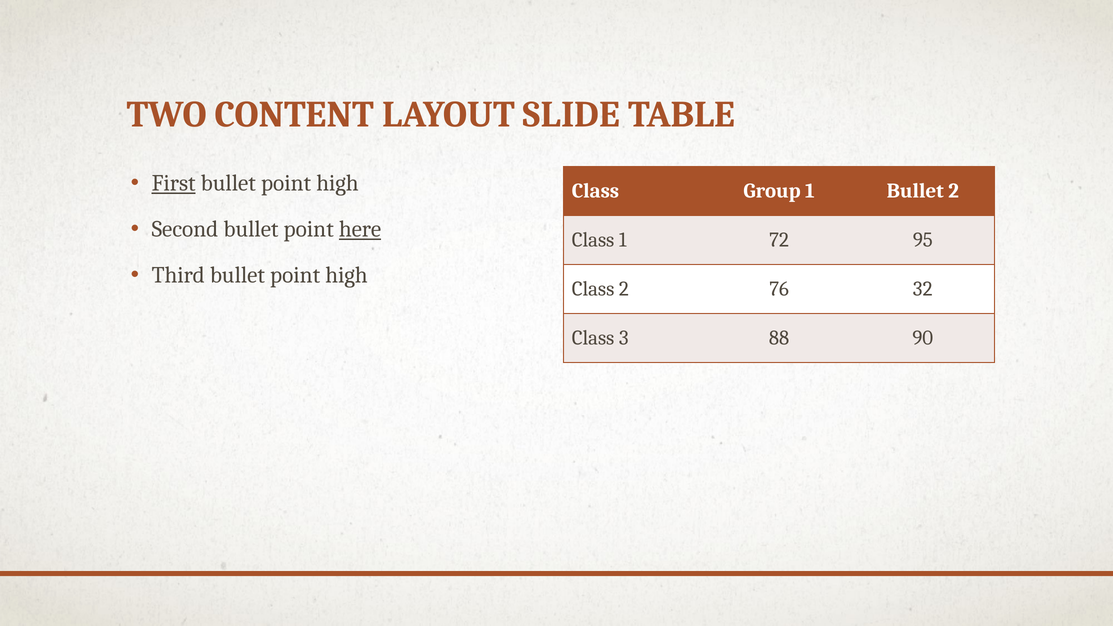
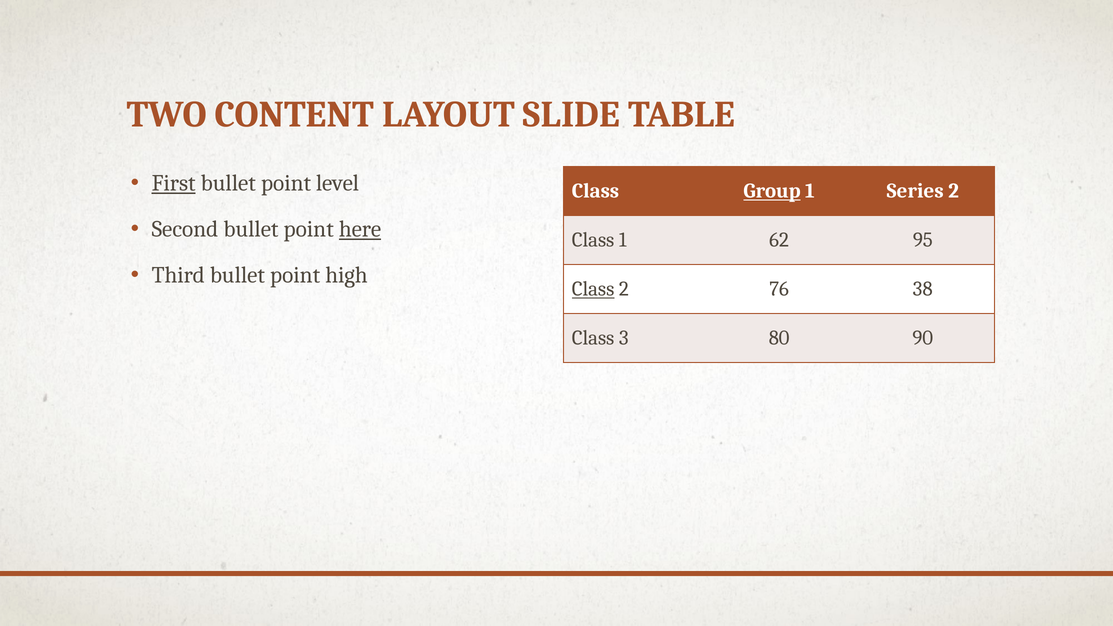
high at (337, 183): high -> level
Group underline: none -> present
1 Bullet: Bullet -> Series
72: 72 -> 62
Class at (593, 289) underline: none -> present
32: 32 -> 38
88: 88 -> 80
